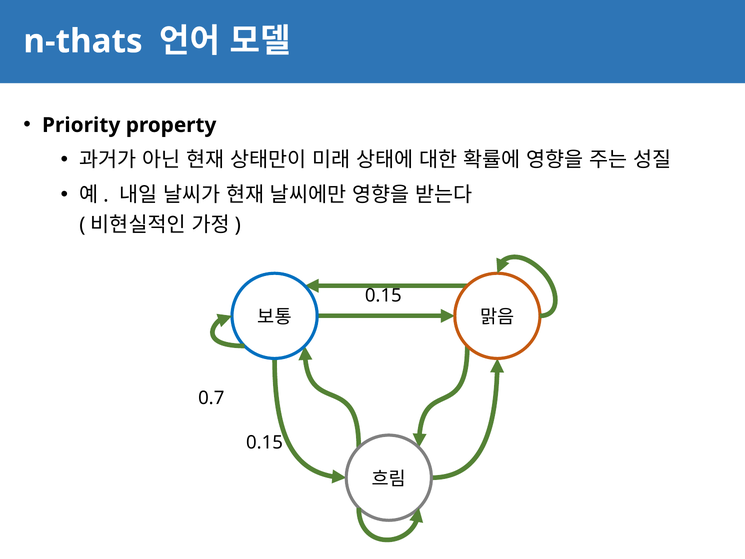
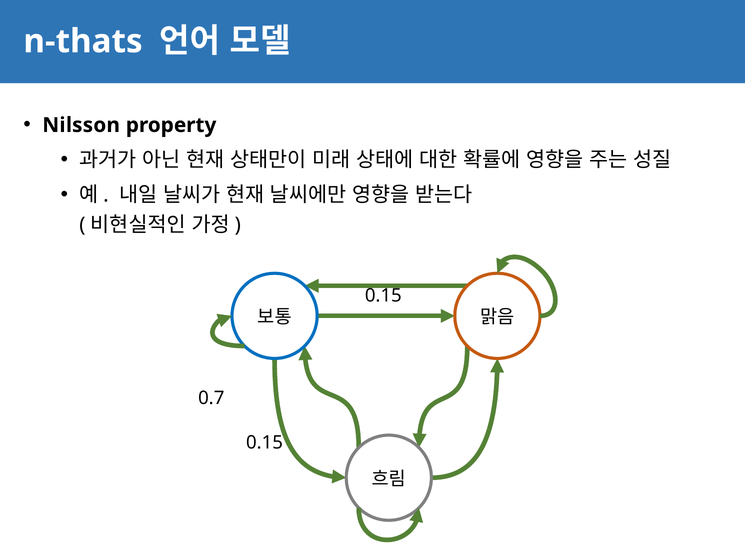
Priority: Priority -> Nilsson
